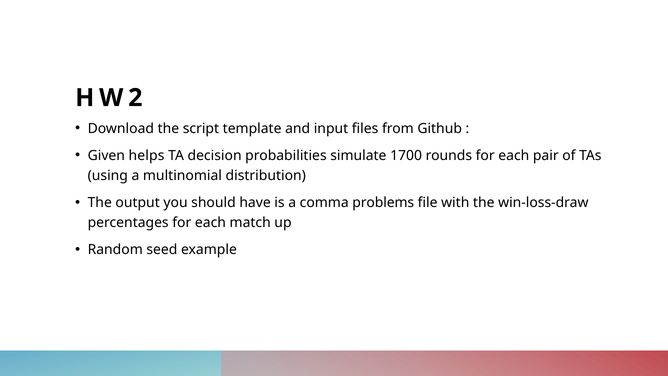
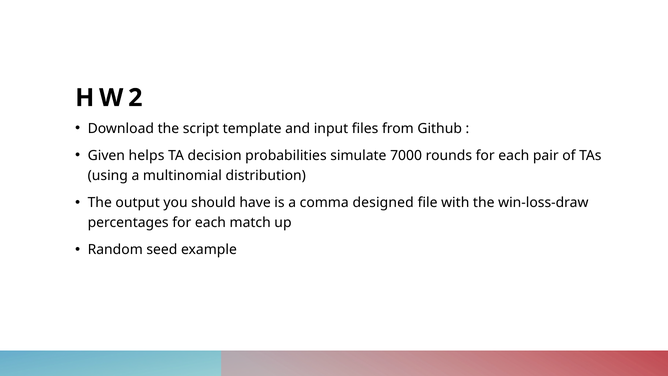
1700: 1700 -> 7000
problems: problems -> designed
